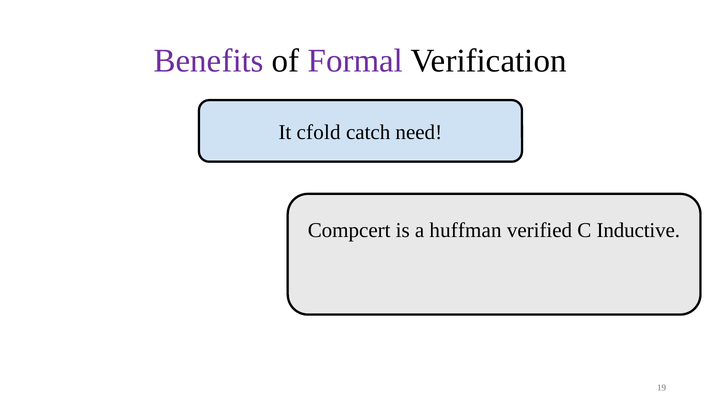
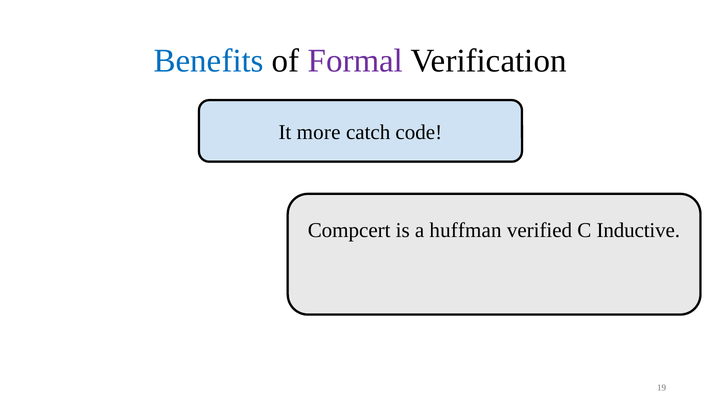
Benefits colour: purple -> blue
cfold: cfold -> more
need: need -> code
